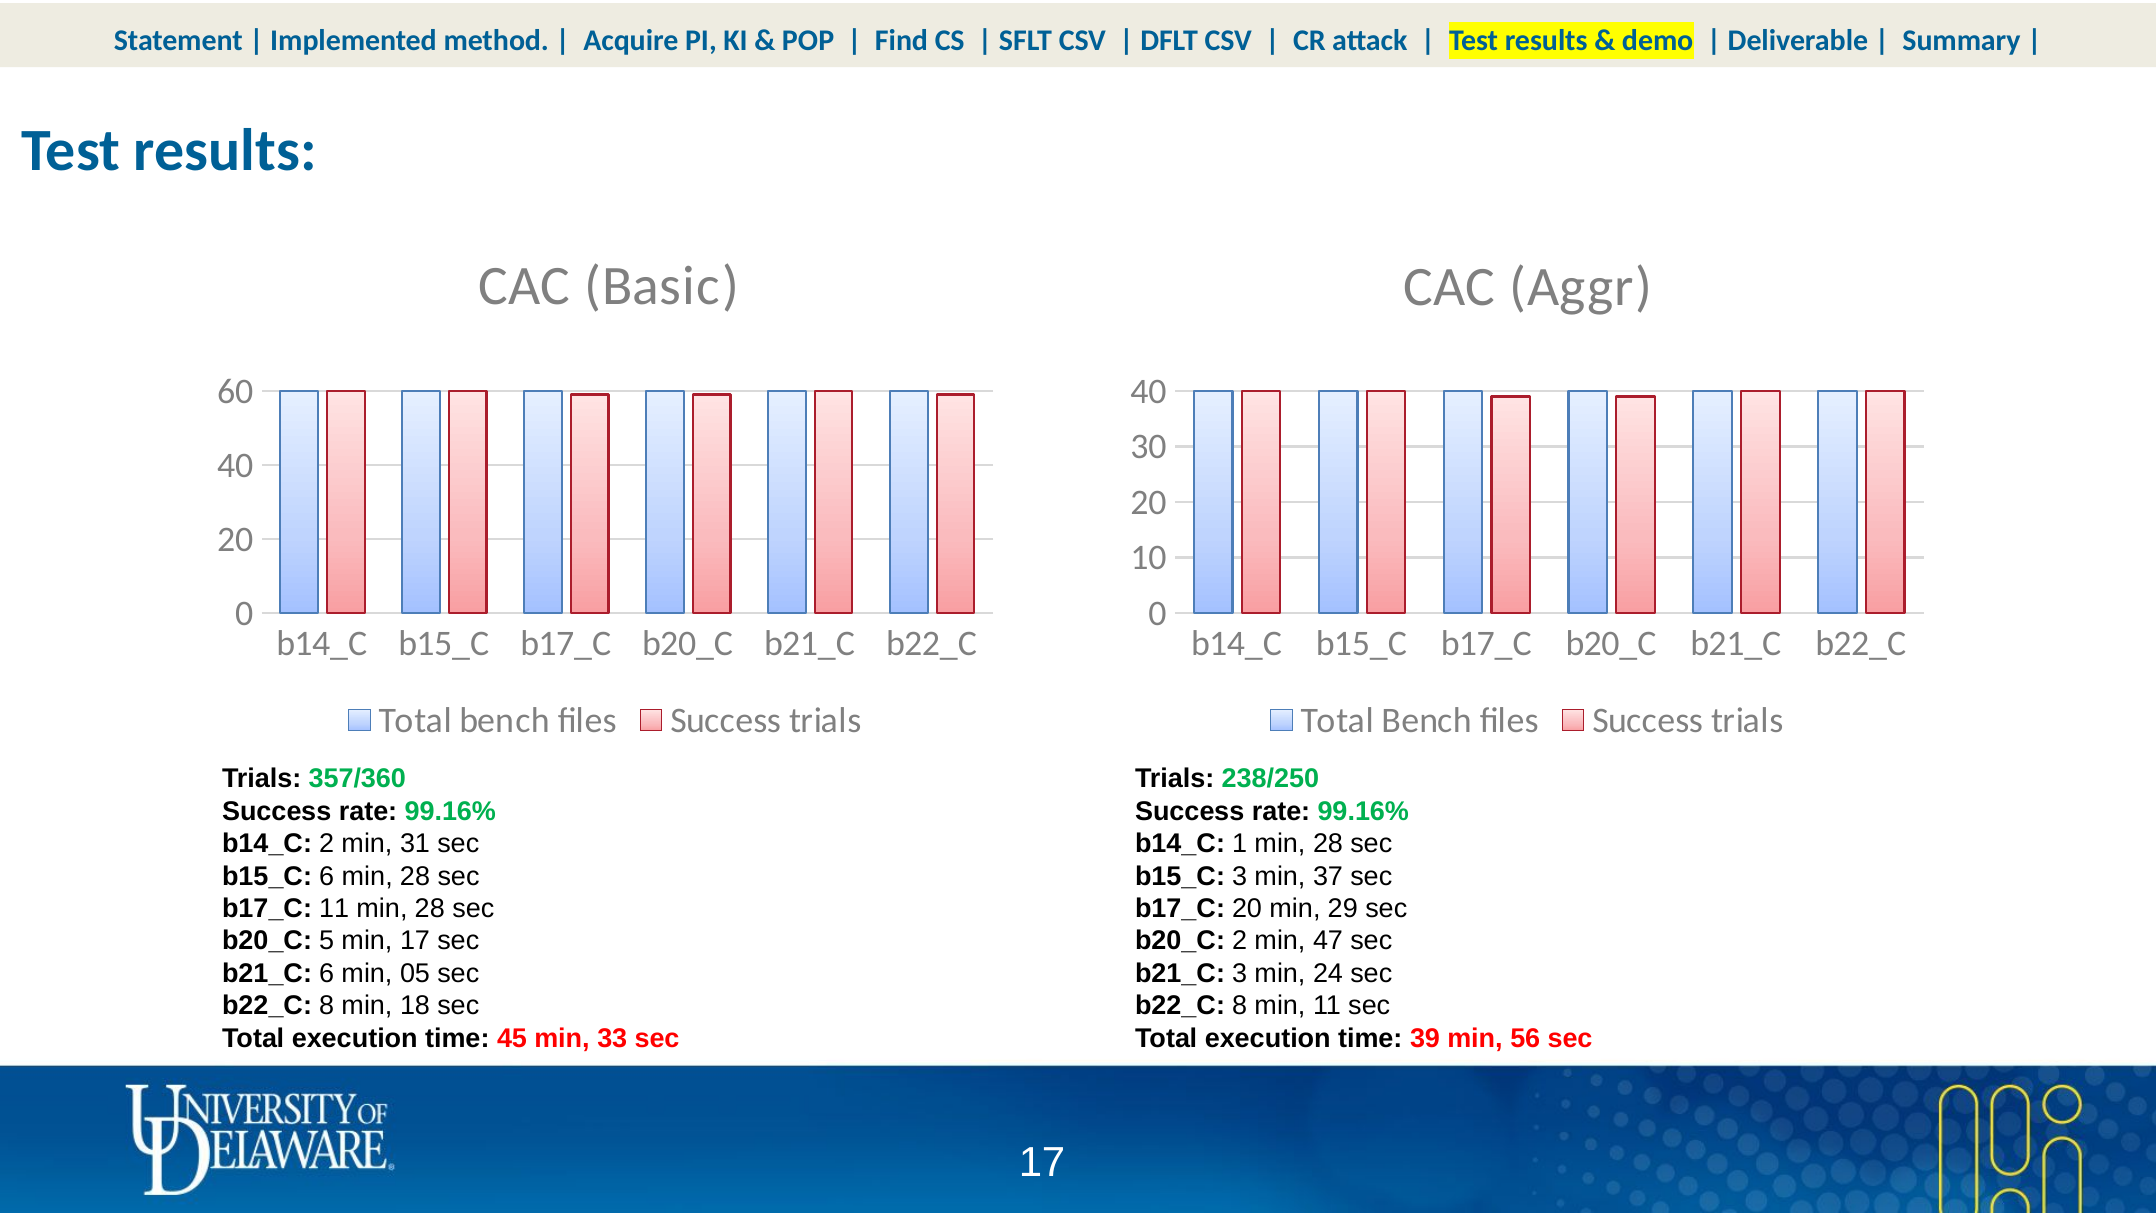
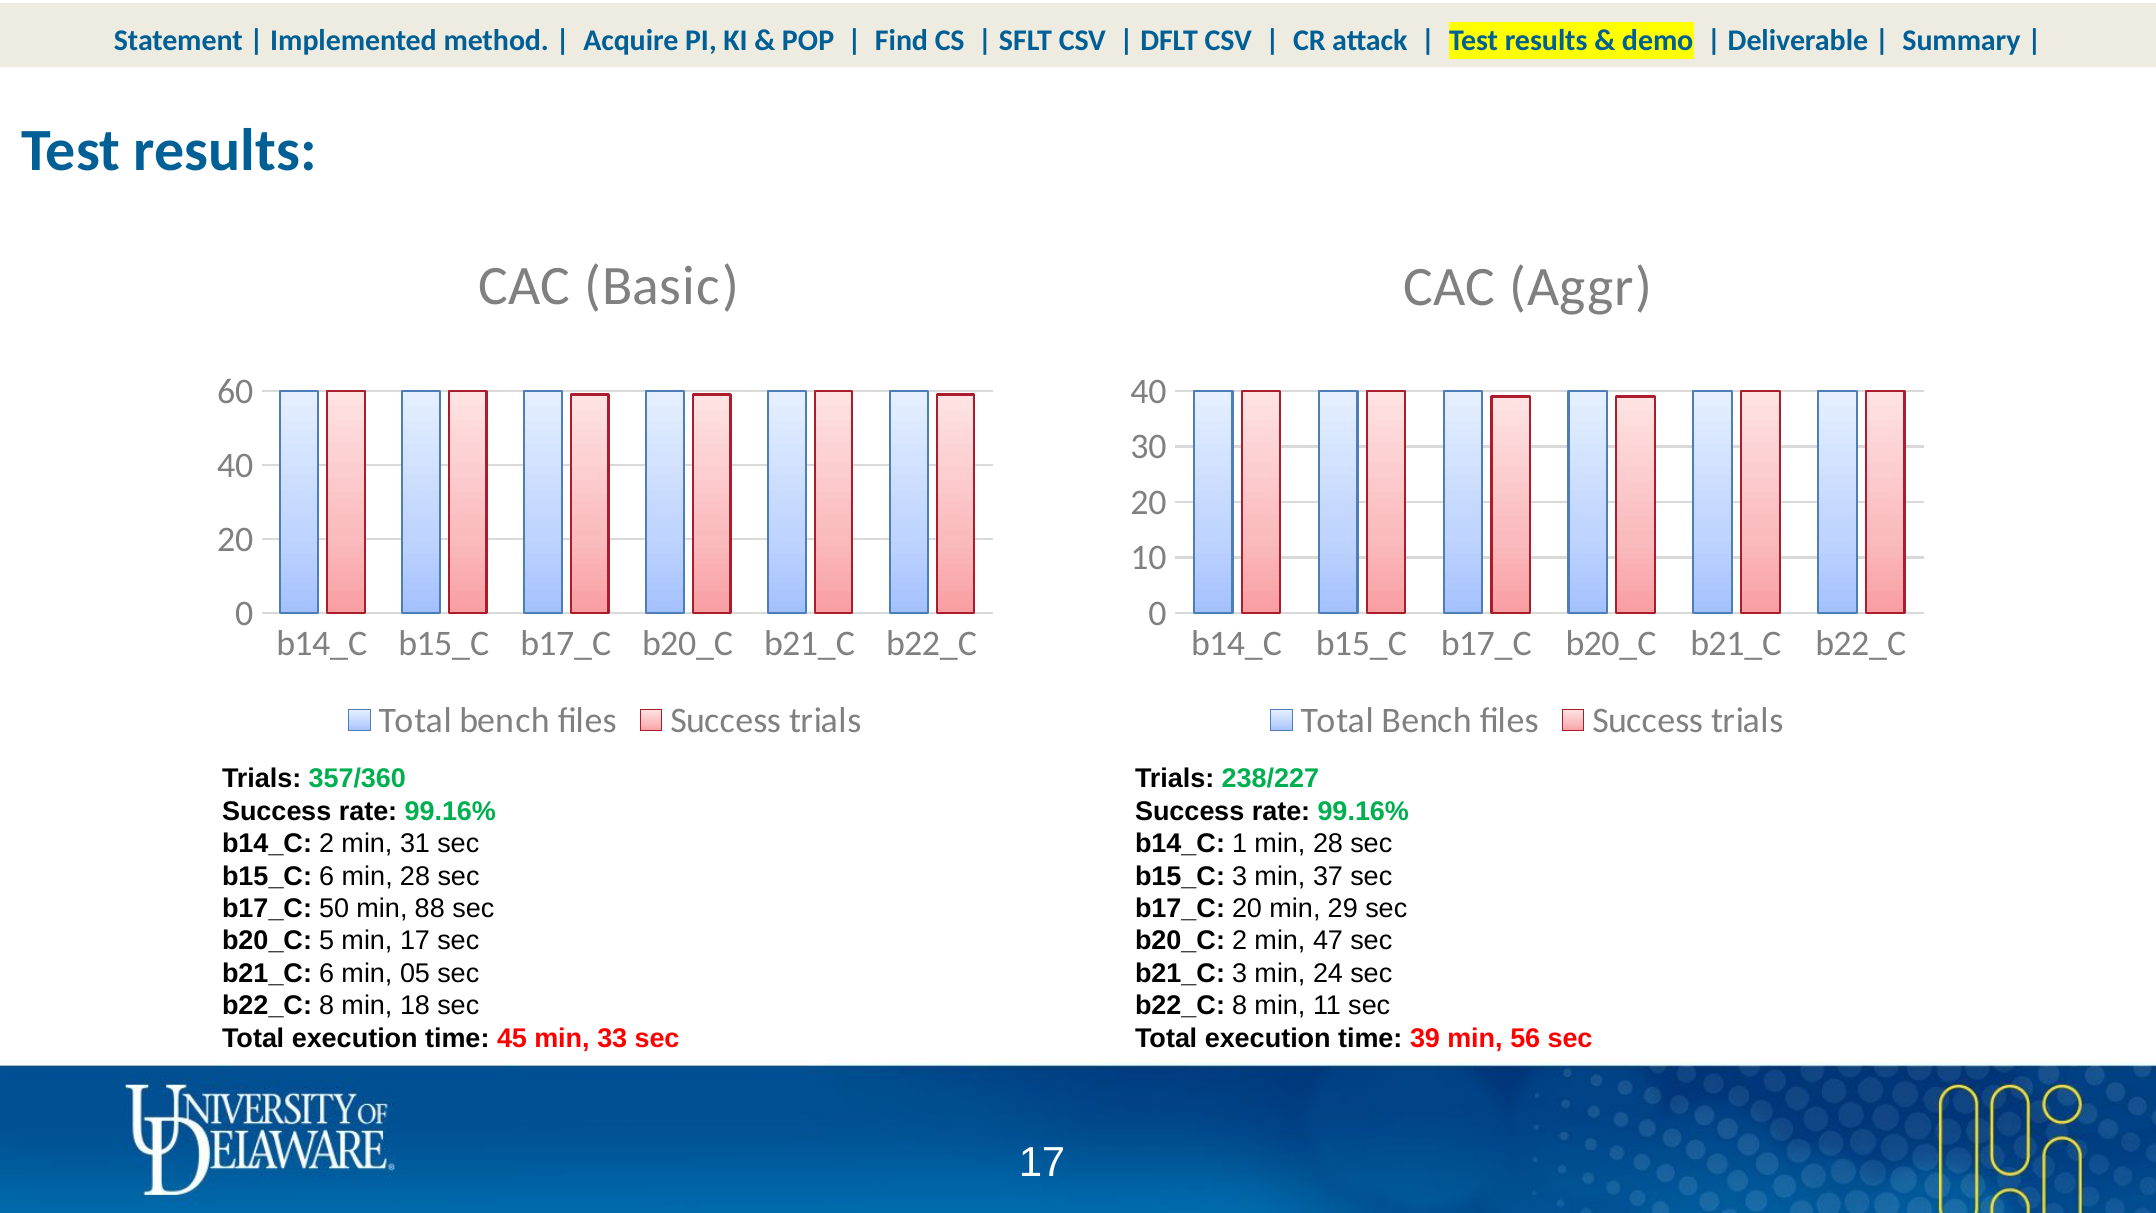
238/250: 238/250 -> 238/227
b17_C 11: 11 -> 50
28 at (430, 908): 28 -> 88
